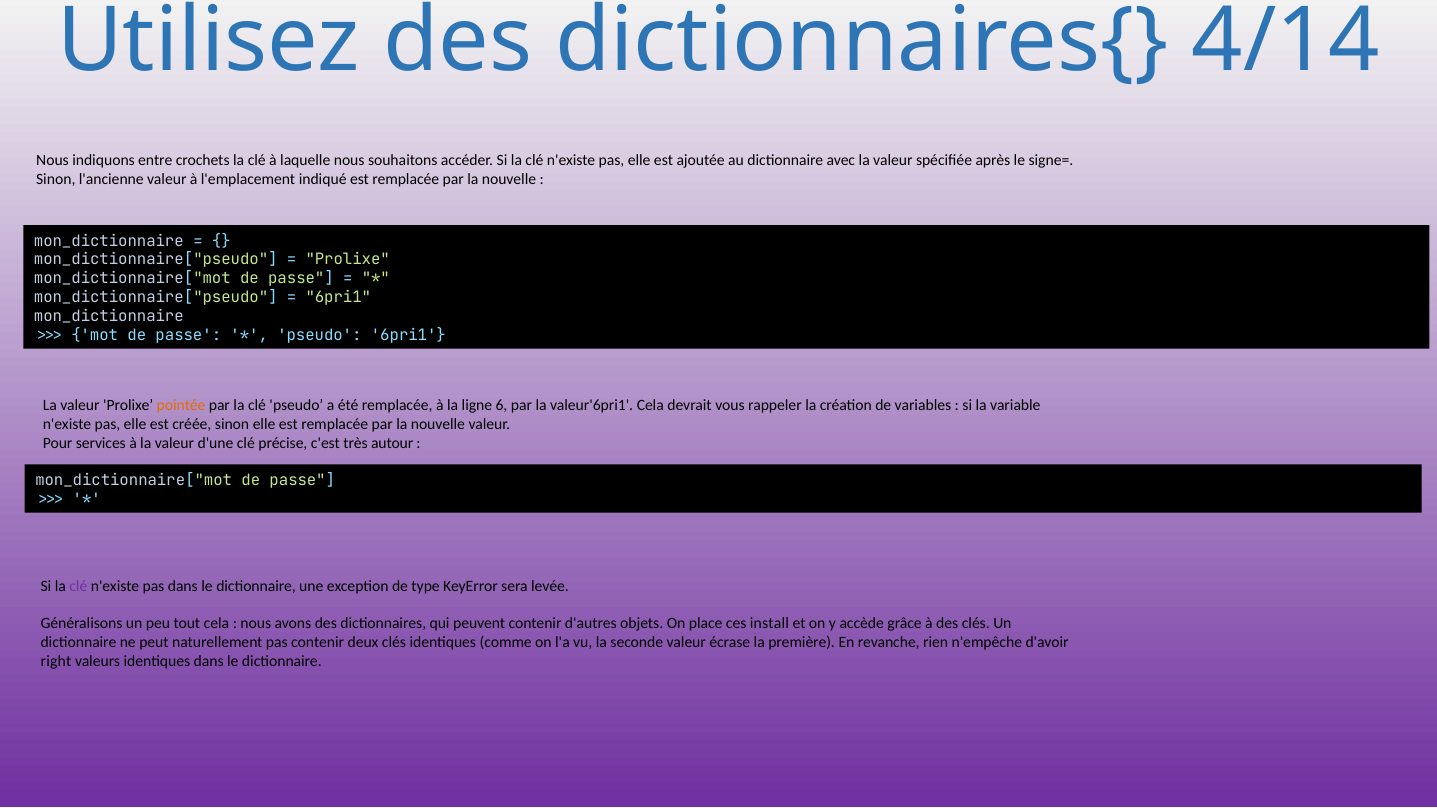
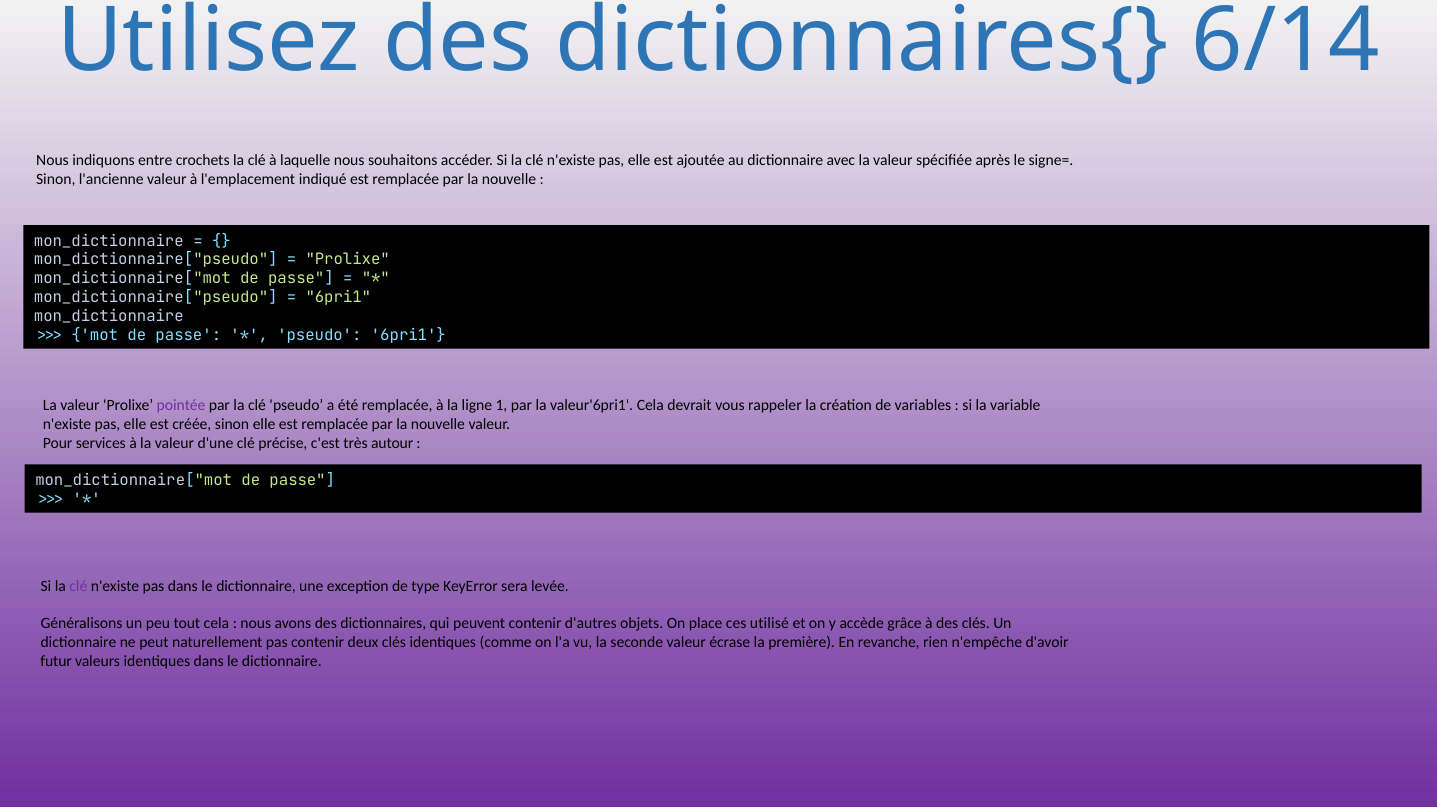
4/14: 4/14 -> 6/14
pointée colour: orange -> purple
6: 6 -> 1
install: install -> utilisé
right: right -> futur
